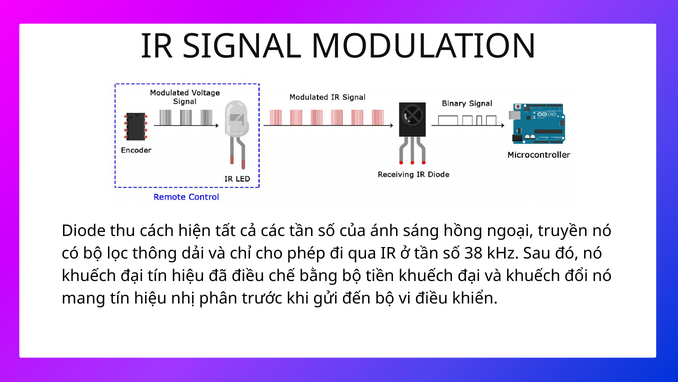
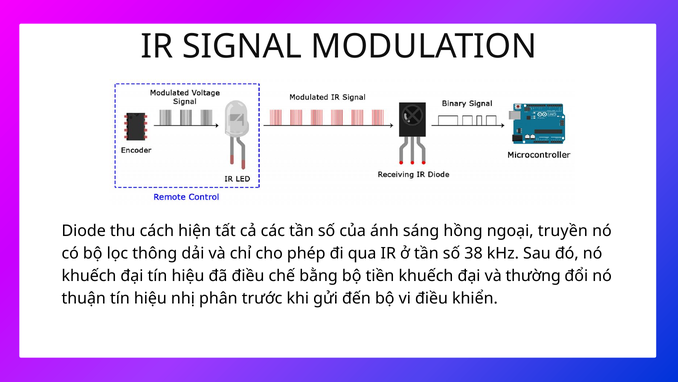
và khuếch: khuếch -> thường
mang: mang -> thuận
